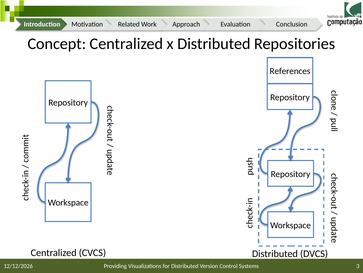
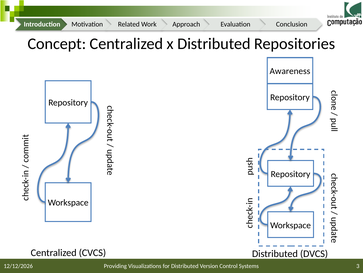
References: References -> Awareness
